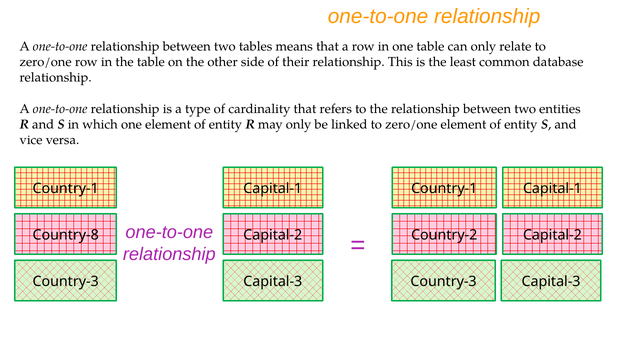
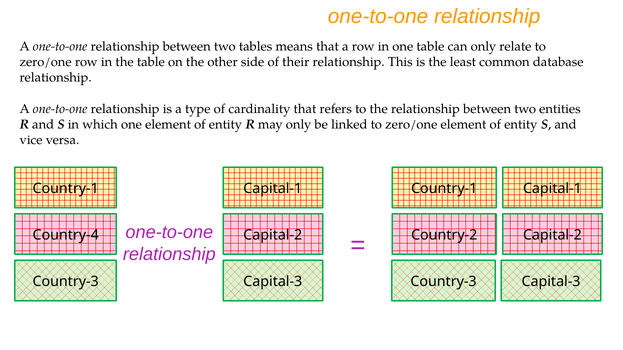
Country-8: Country-8 -> Country-4
